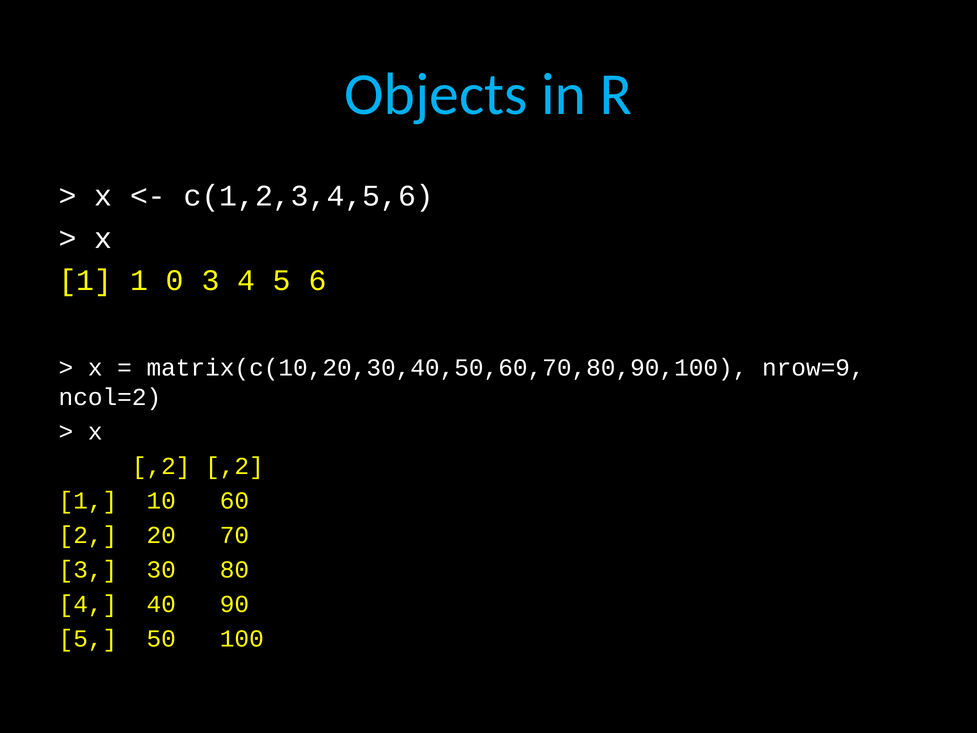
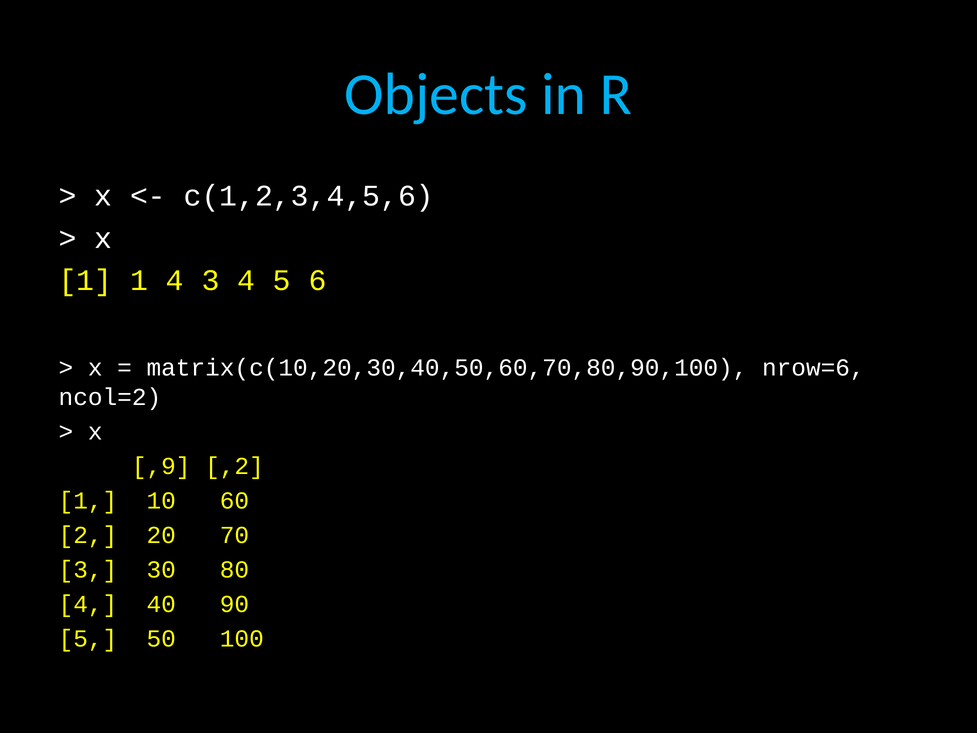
1 0: 0 -> 4
nrow=9: nrow=9 -> nrow=6
,2 at (161, 466): ,2 -> ,9
